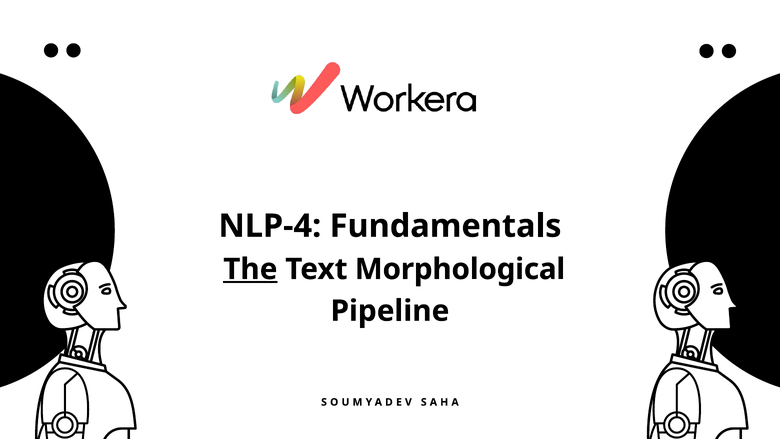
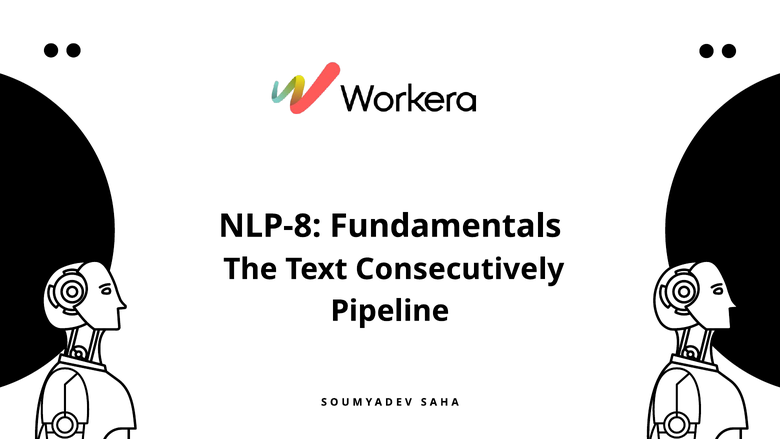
NLP-4: NLP-4 -> NLP-8
The underline: present -> none
Morphological: Morphological -> Consecutively
